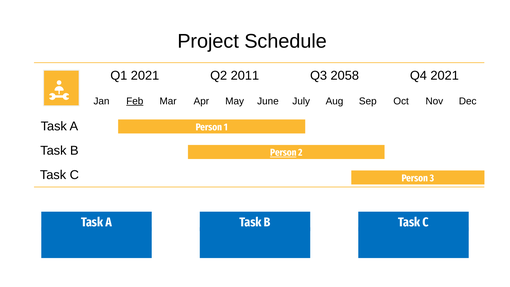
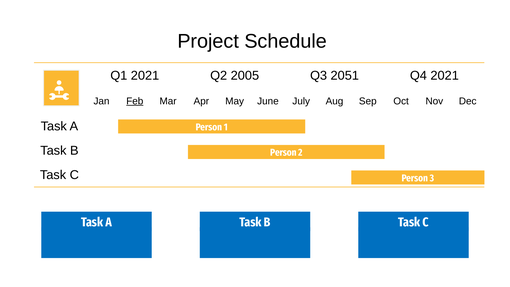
2011: 2011 -> 2005
2058: 2058 -> 2051
Person at (283, 153) underline: present -> none
